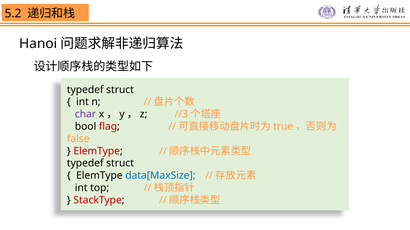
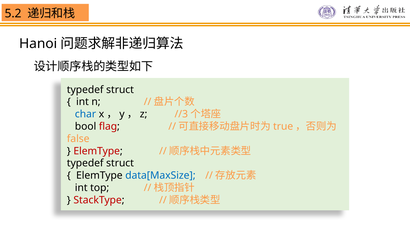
char colour: purple -> blue
